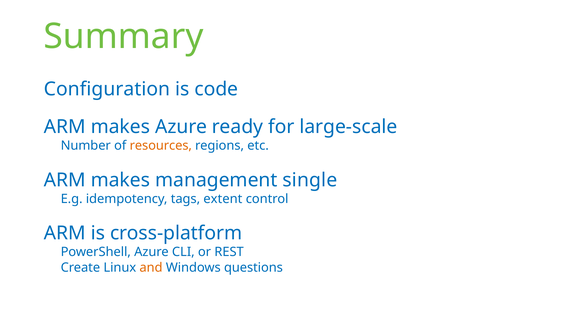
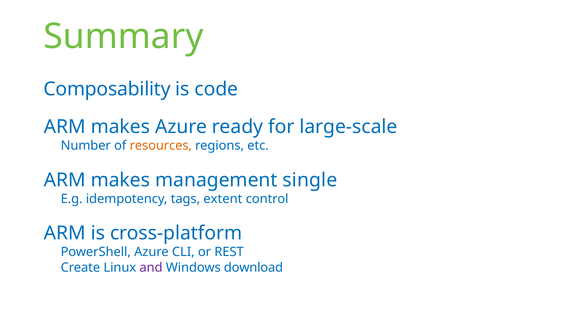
Configuration: Configuration -> Composability
and colour: orange -> purple
questions: questions -> download
